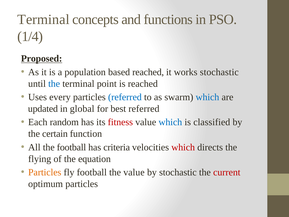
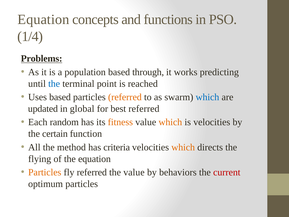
Terminal at (43, 20): Terminal -> Equation
Proposed: Proposed -> Problems
based reached: reached -> through
works stochastic: stochastic -> predicting
Uses every: every -> based
referred at (125, 97) colour: blue -> orange
fitness colour: red -> orange
which at (170, 122) colour: blue -> orange
is classified: classified -> velocities
the football: football -> method
which at (183, 147) colour: red -> orange
fly football: football -> referred
by stochastic: stochastic -> behaviors
